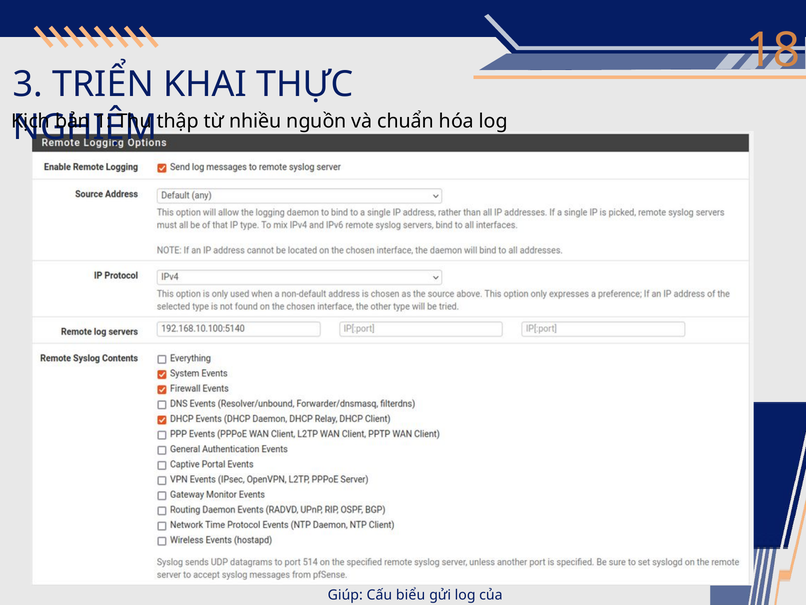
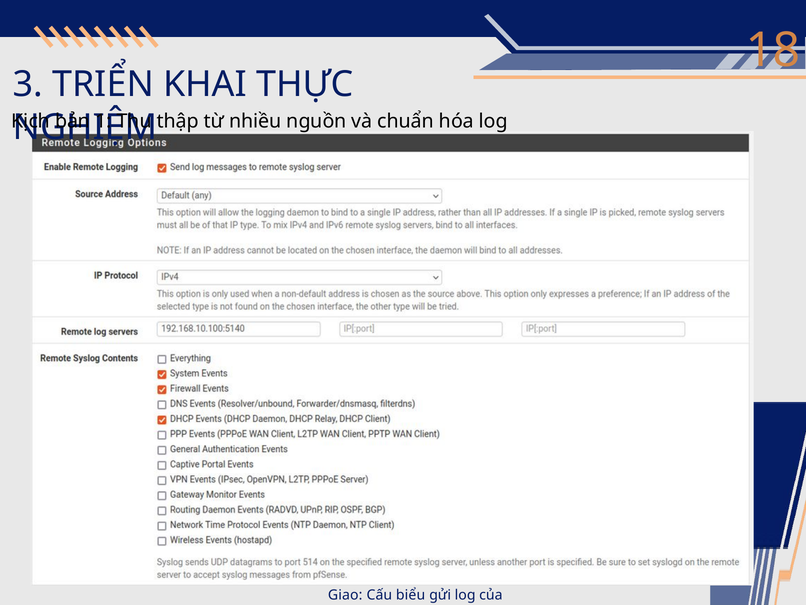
Giúp: Giúp -> Giao
